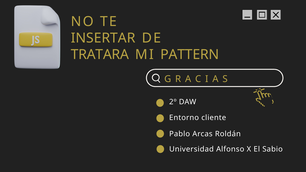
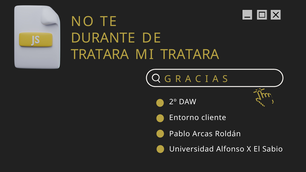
INSERTAR: INSERTAR -> DURANTE
MI PATTERN: PATTERN -> TRATARA
